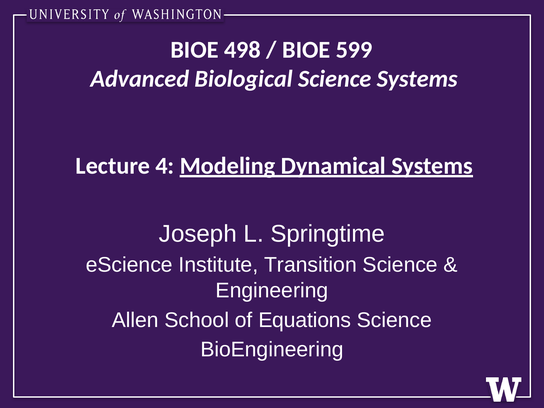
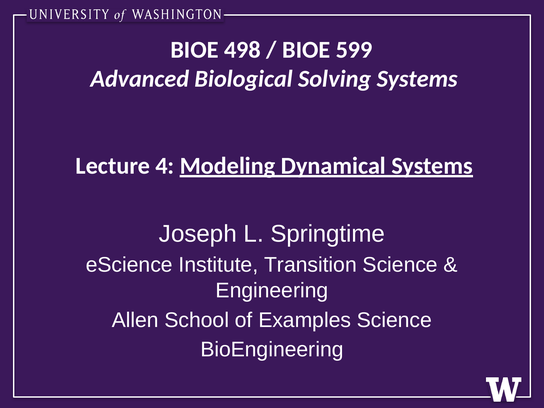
Biological Science: Science -> Solving
Equations: Equations -> Examples
